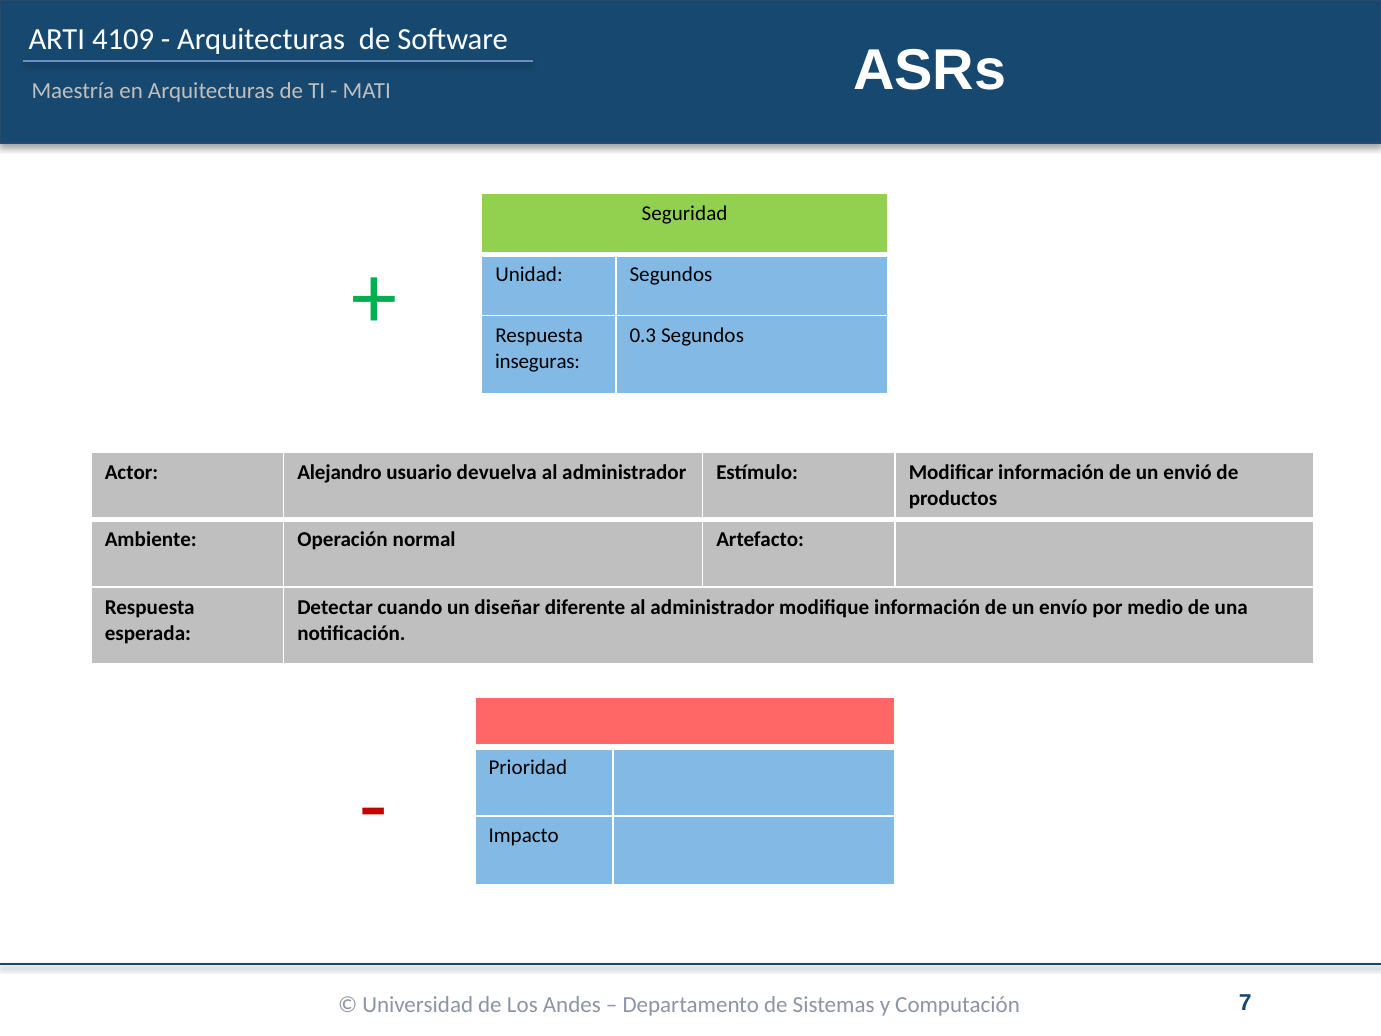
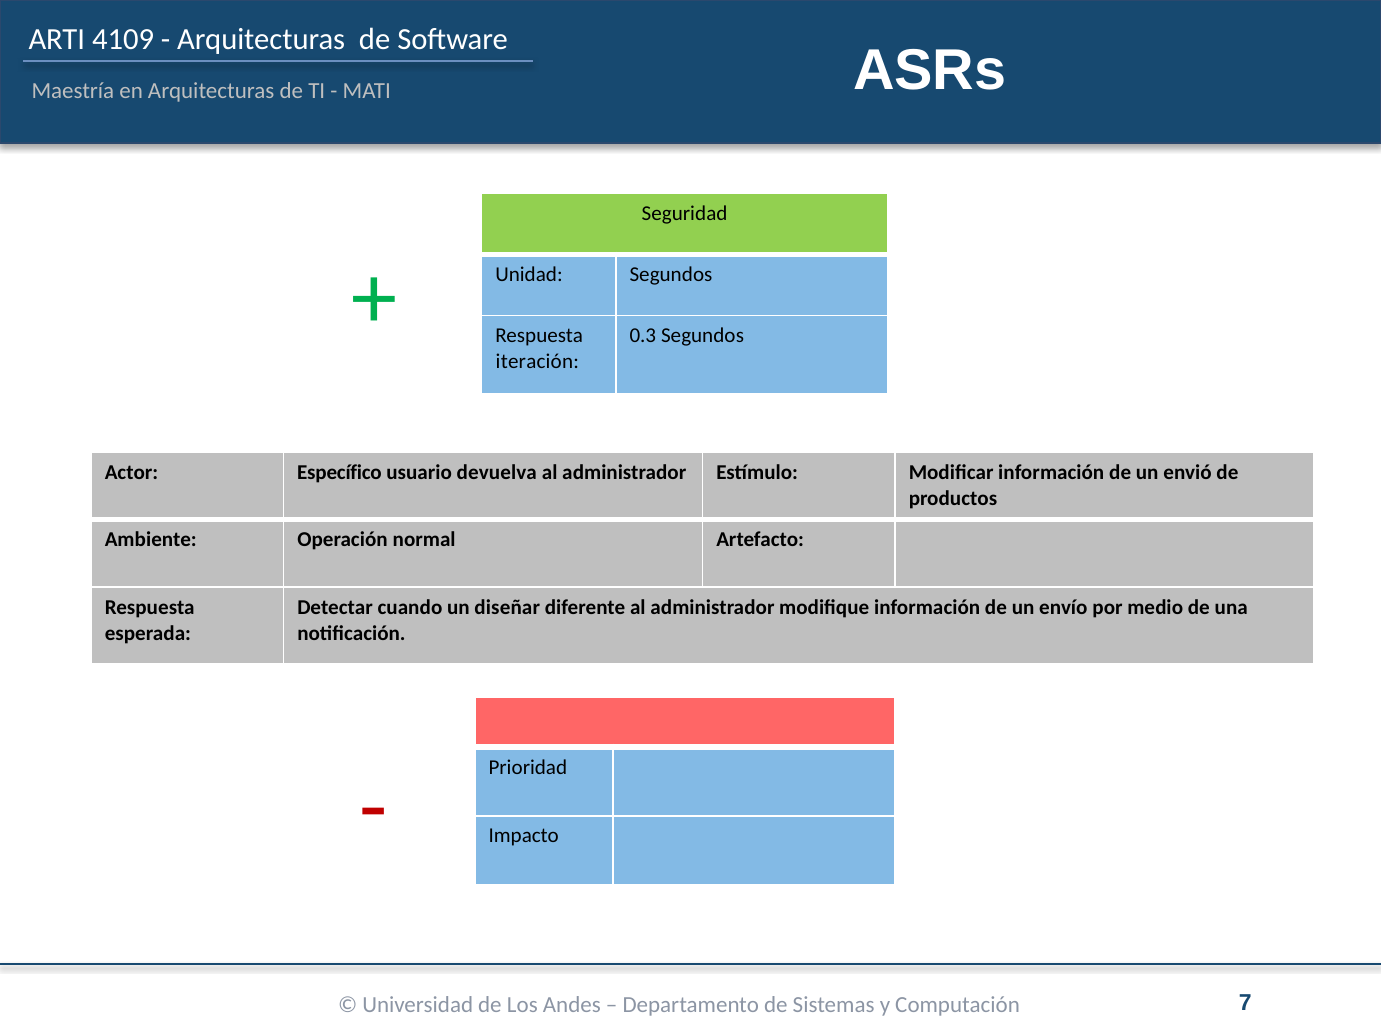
inseguras: inseguras -> iteración
Alejandro: Alejandro -> Específico
